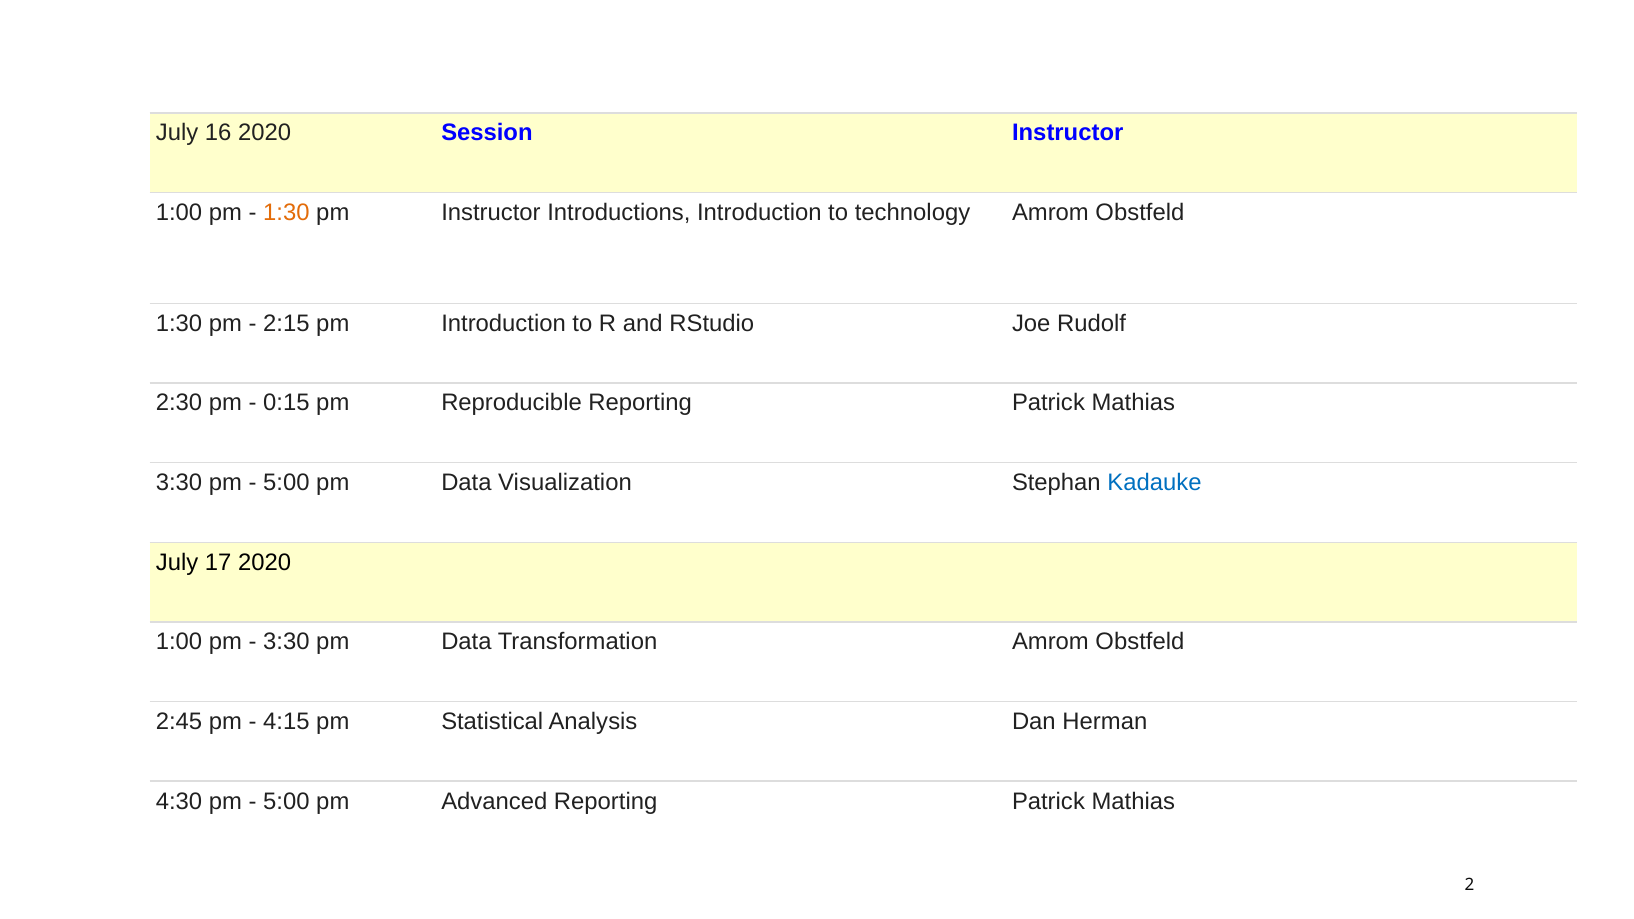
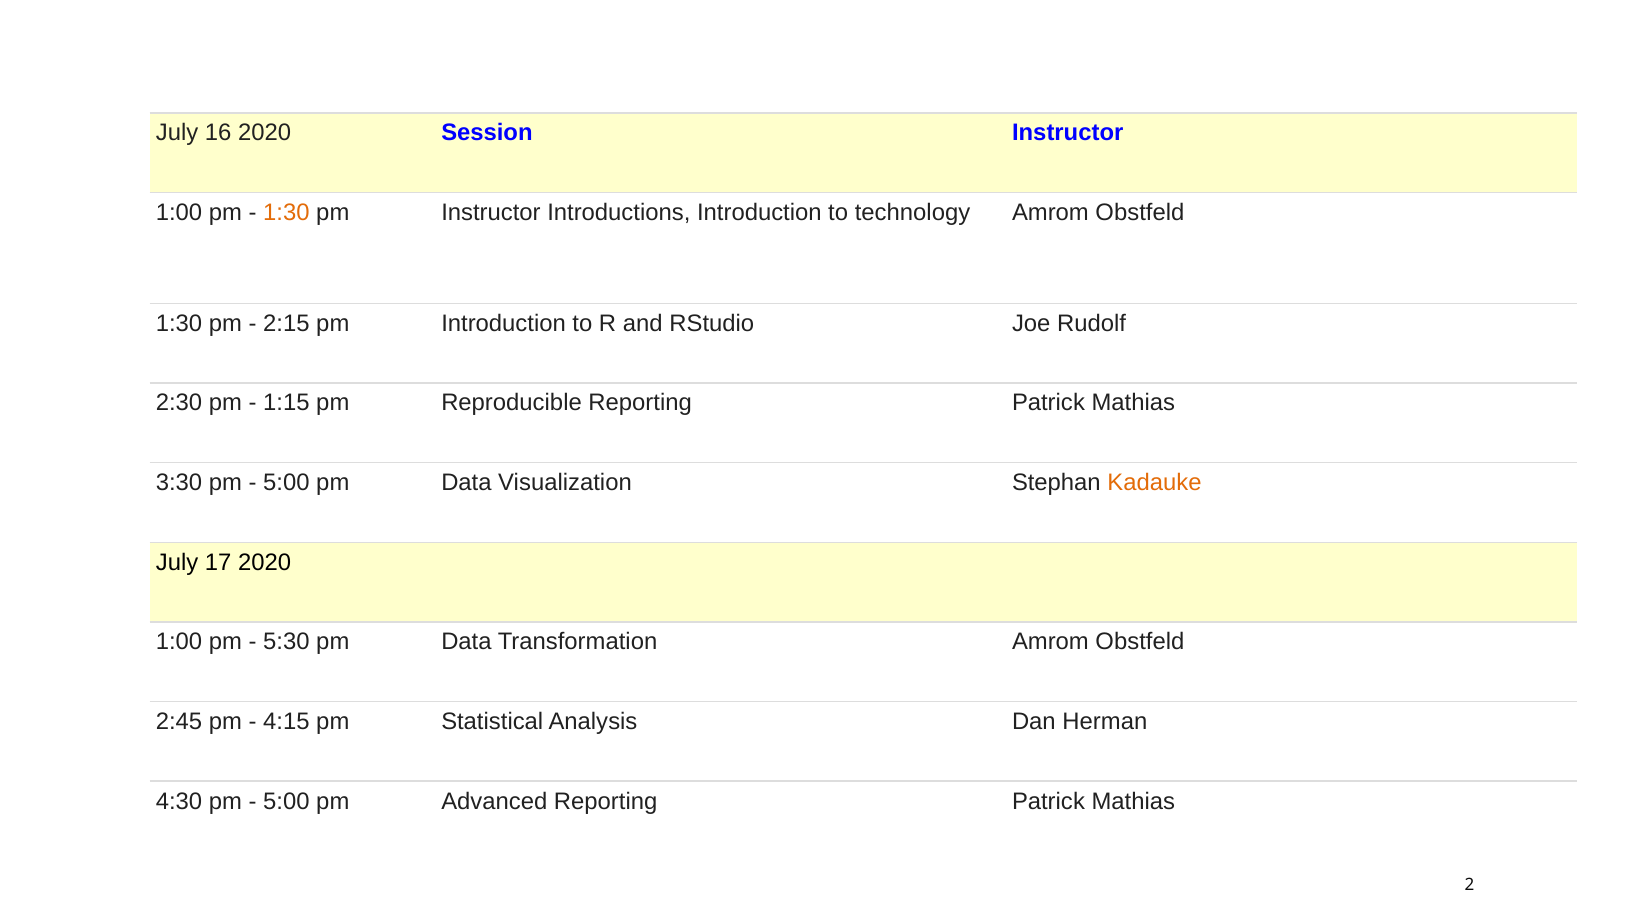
0:15: 0:15 -> 1:15
Kadauke colour: blue -> orange
3:30 at (286, 642): 3:30 -> 5:30
